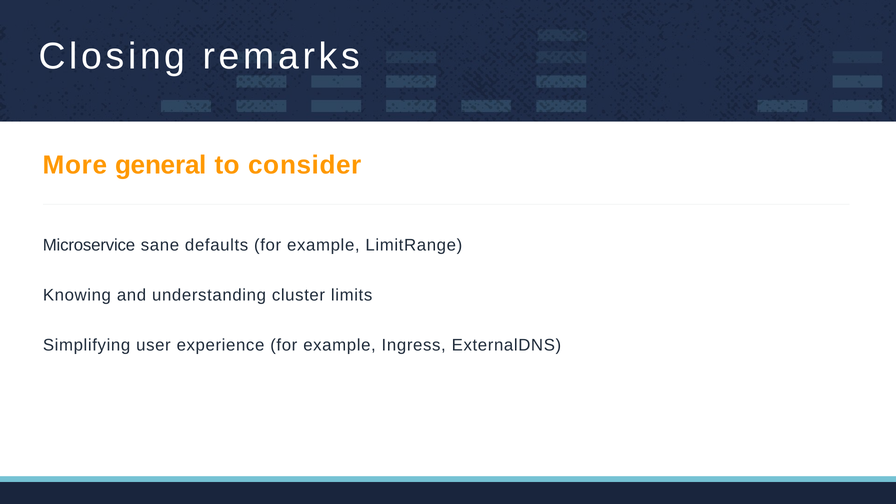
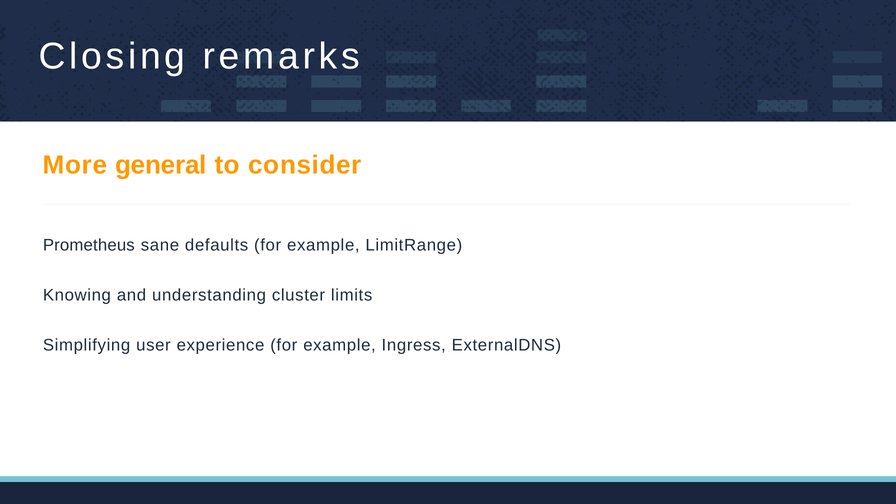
Microservice: Microservice -> Prometheus
